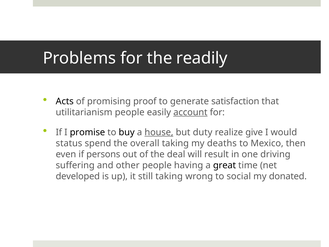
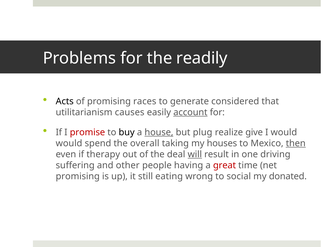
proof: proof -> races
satisfaction: satisfaction -> considered
utilitarianism people: people -> causes
promise colour: black -> red
duty: duty -> plug
status at (69, 143): status -> would
deaths: deaths -> houses
then underline: none -> present
persons: persons -> therapy
will underline: none -> present
great colour: black -> red
developed at (78, 176): developed -> promising
still taking: taking -> eating
